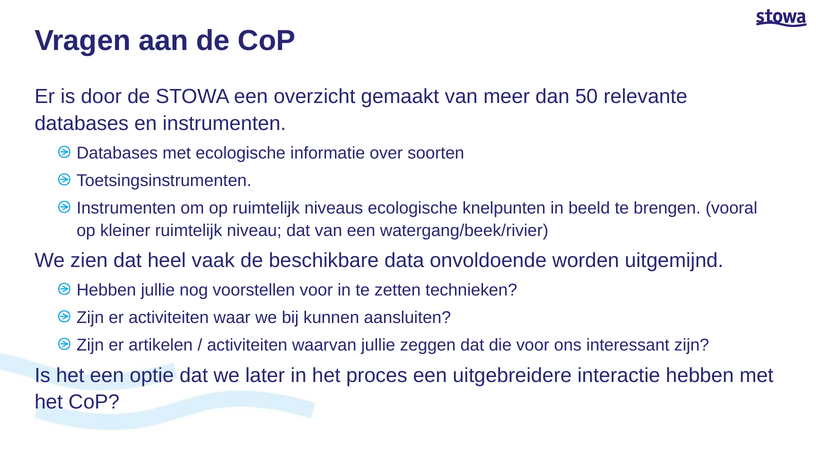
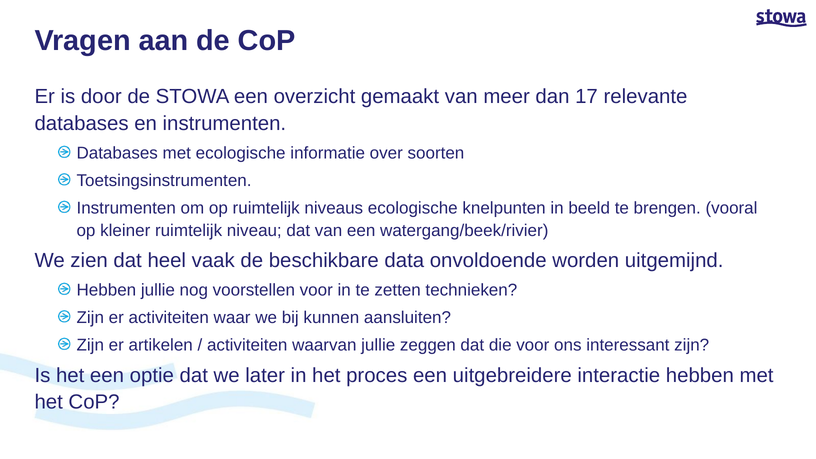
50: 50 -> 17
